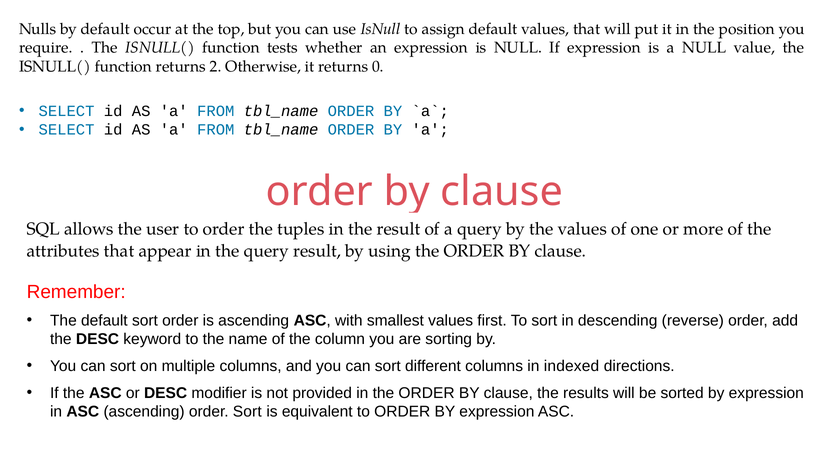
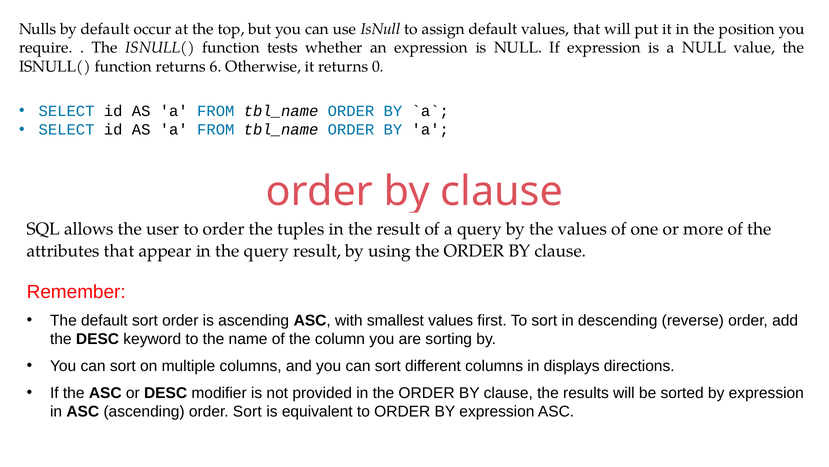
2: 2 -> 6
indexed: indexed -> displays
